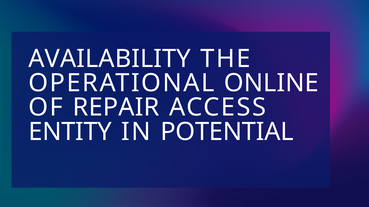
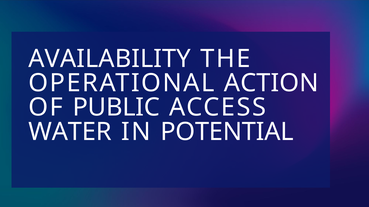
ONLINE: ONLINE -> ACTION
REPAIR: REPAIR -> PUBLIC
ENTITY: ENTITY -> WATER
